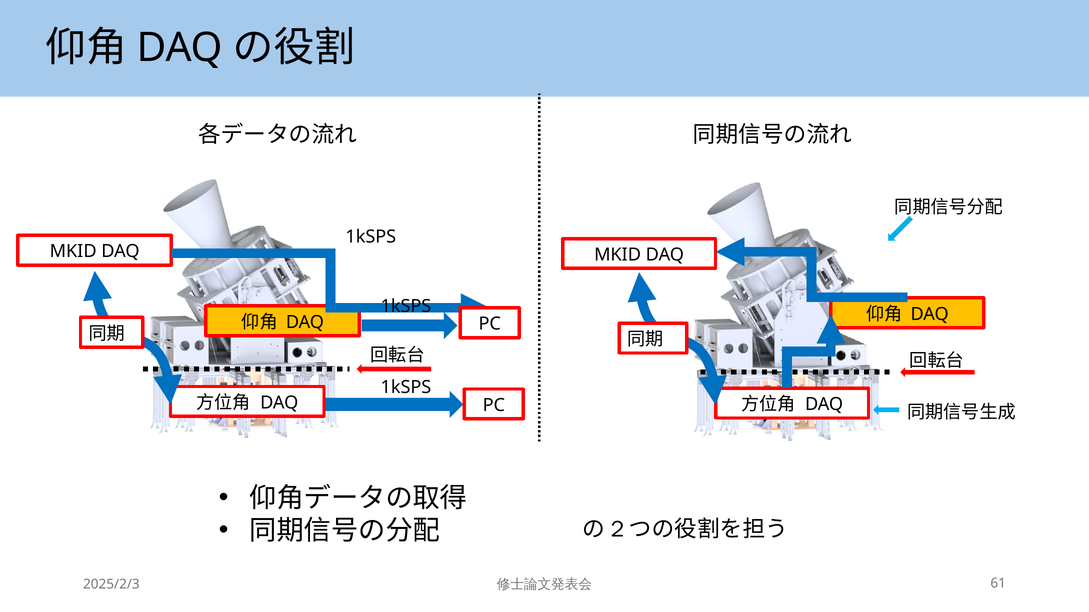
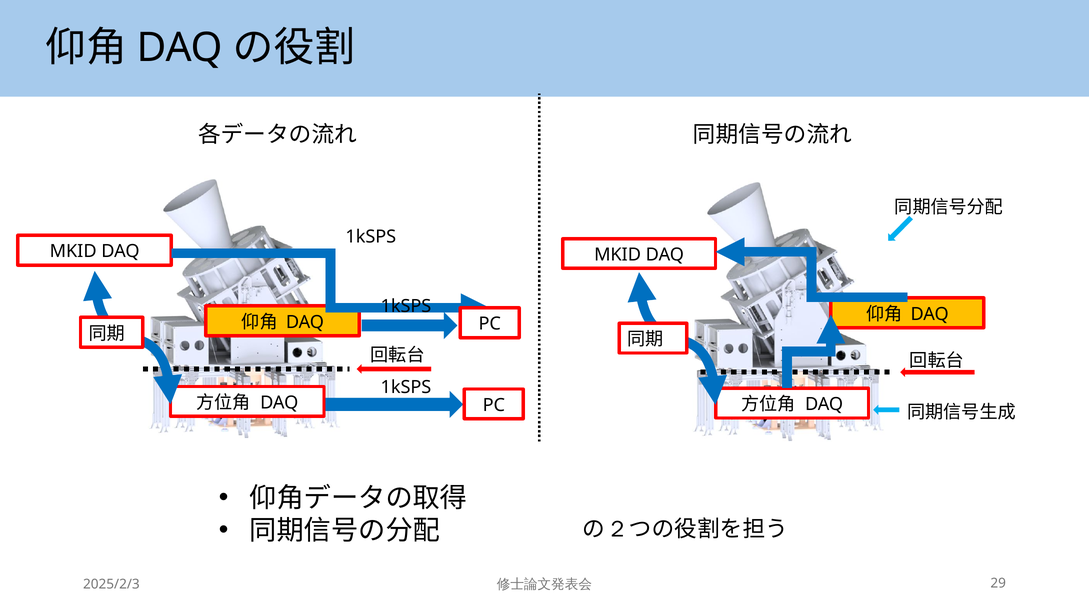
61: 61 -> 29
